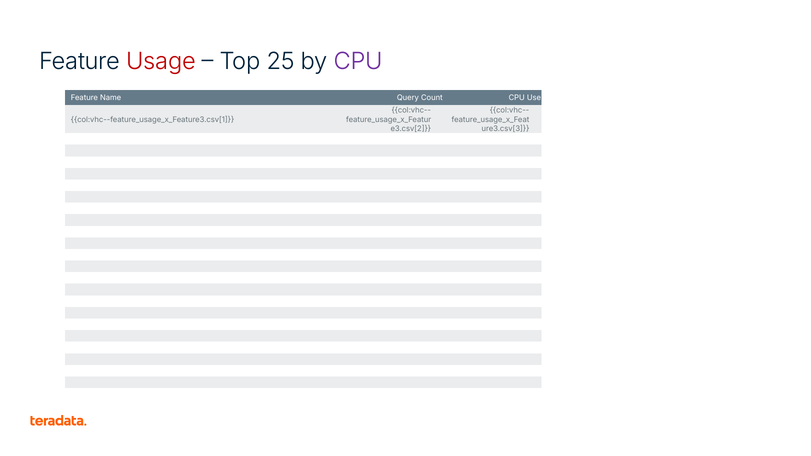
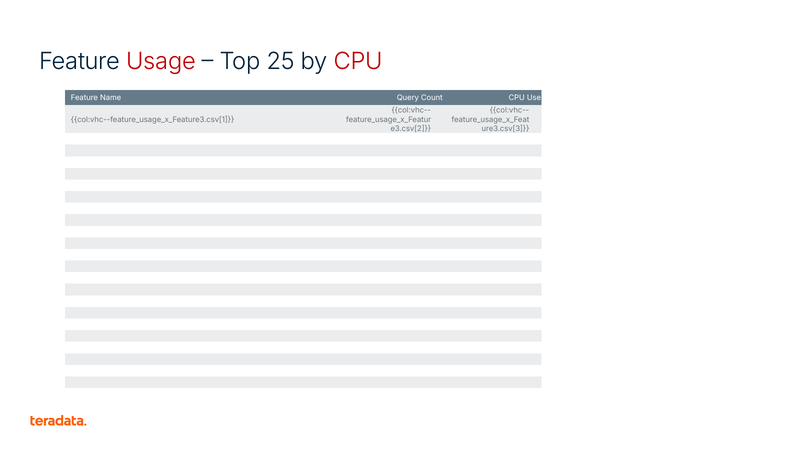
CPU at (358, 61) colour: purple -> red
